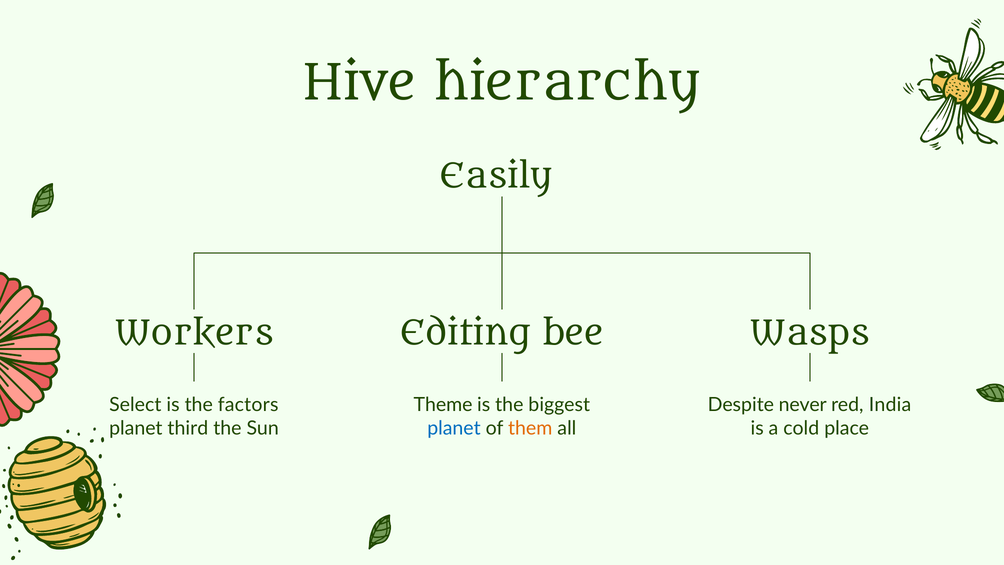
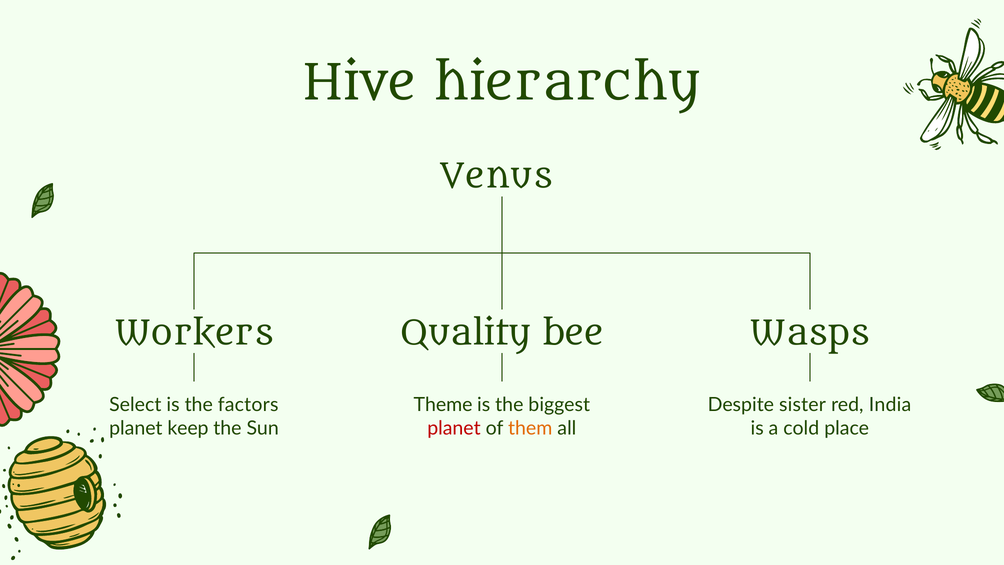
Easily: Easily -> Venus
Editing: Editing -> Quality
never: never -> sister
third: third -> keep
planet at (454, 428) colour: blue -> red
